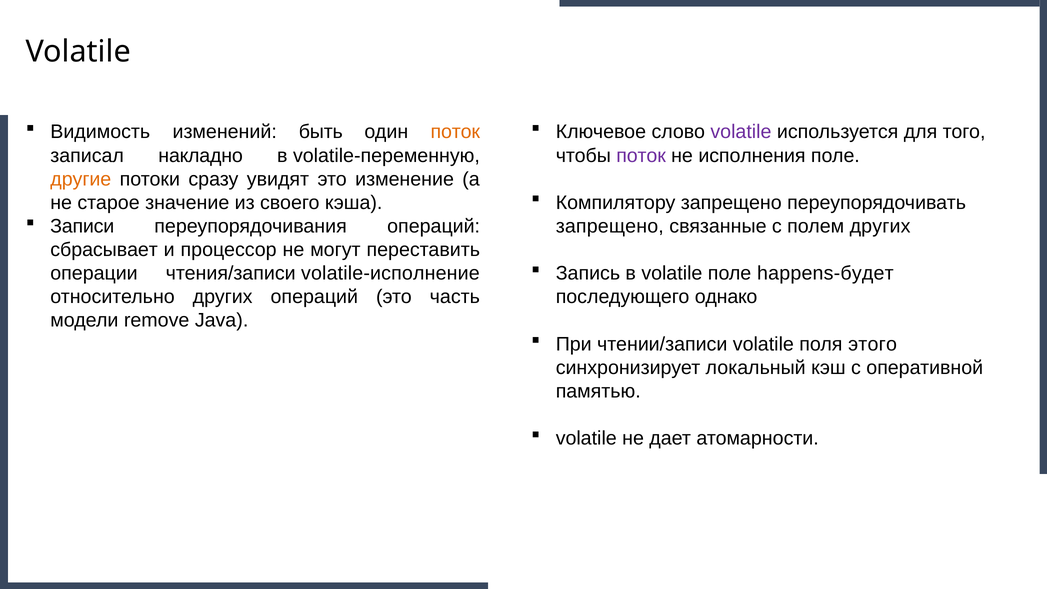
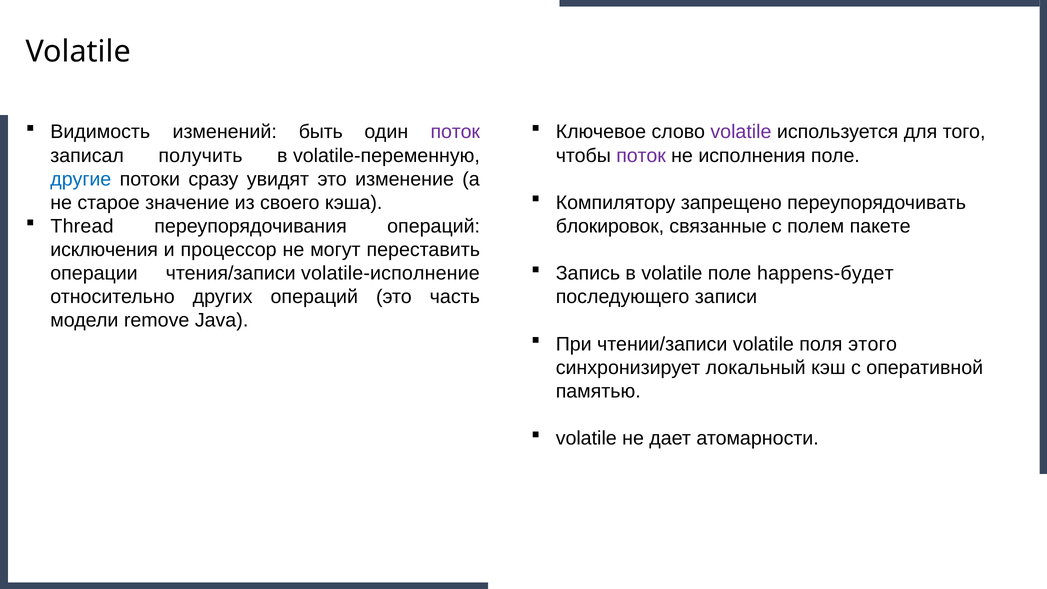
поток at (455, 132) colour: orange -> purple
накладно: накладно -> получить
другие colour: orange -> blue
Записи: Записи -> Thread
запрещено at (610, 226): запрещено -> блокировок
полем других: других -> пакете
сбрасывает: сбрасывает -> исключения
однако: однако -> записи
